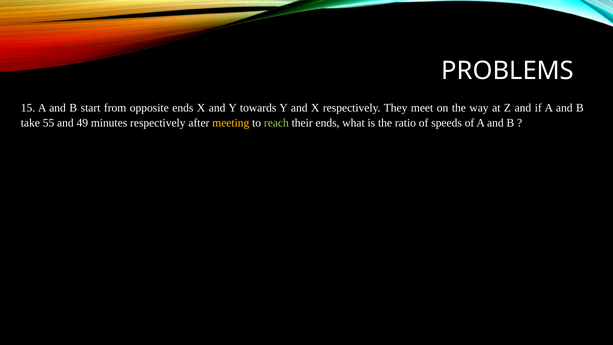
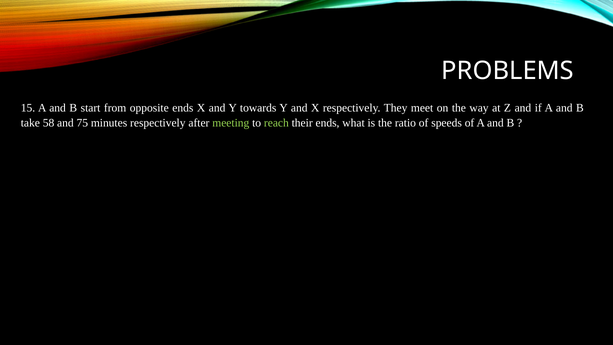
55: 55 -> 58
49: 49 -> 75
meeting colour: yellow -> light green
